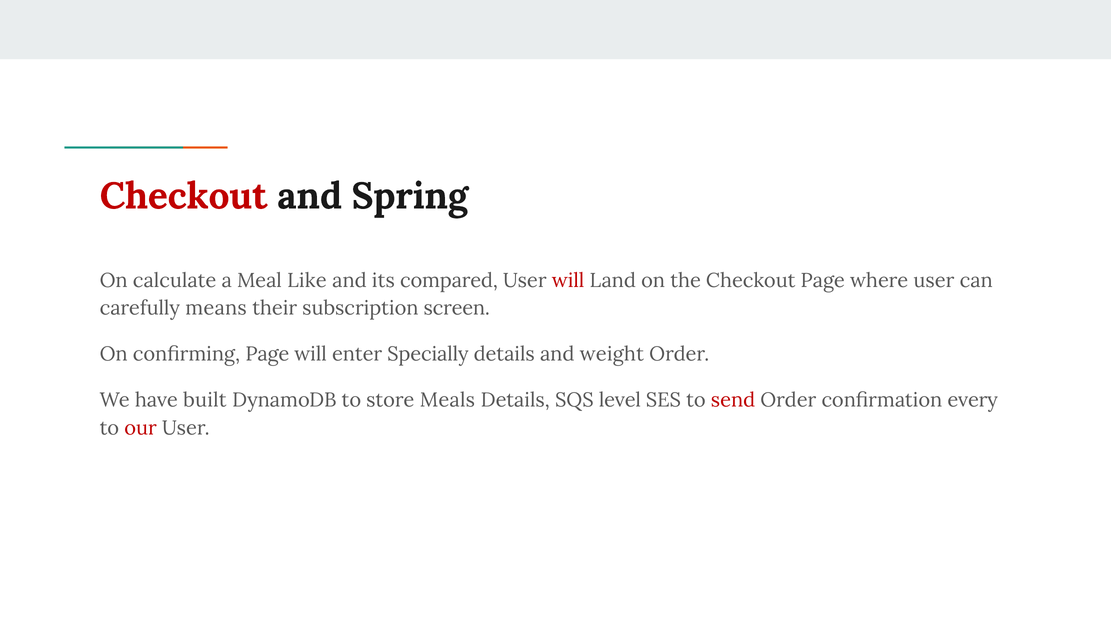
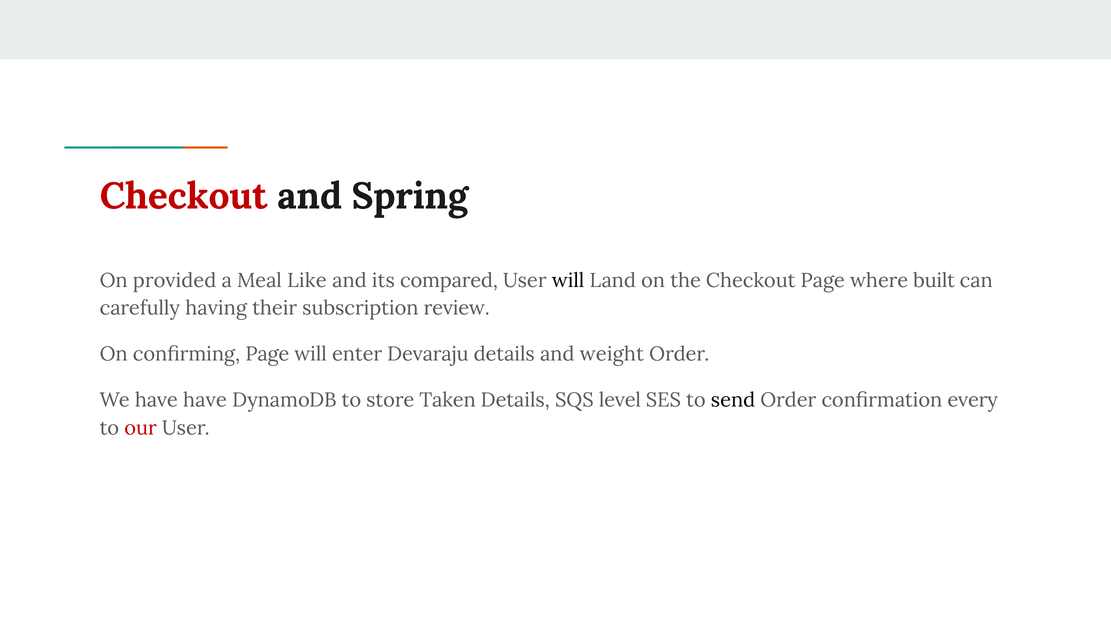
calculate: calculate -> provided
will at (568, 281) colour: red -> black
where user: user -> built
means: means -> having
screen: screen -> review
Specially: Specially -> Devaraju
have built: built -> have
Meals: Meals -> Taken
send colour: red -> black
